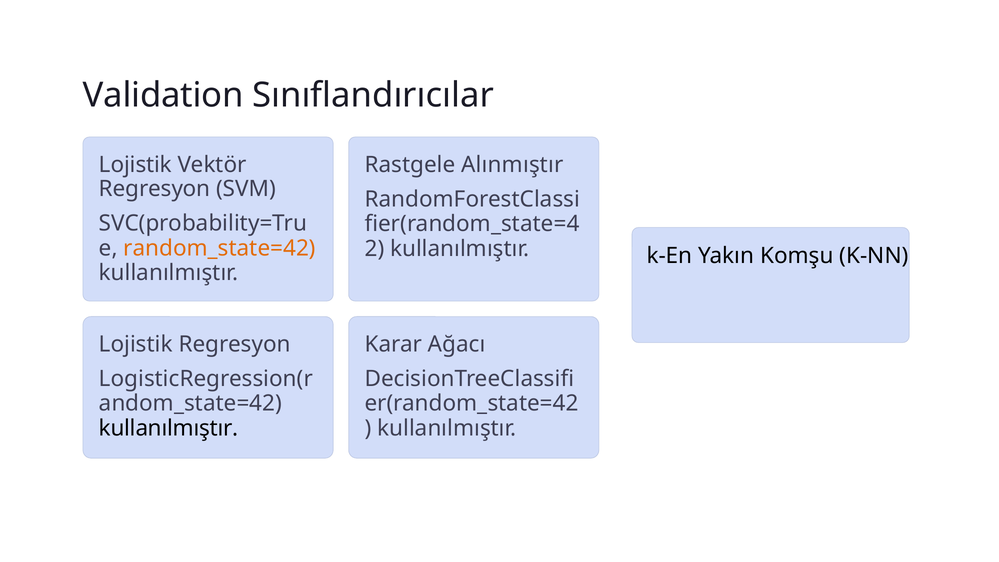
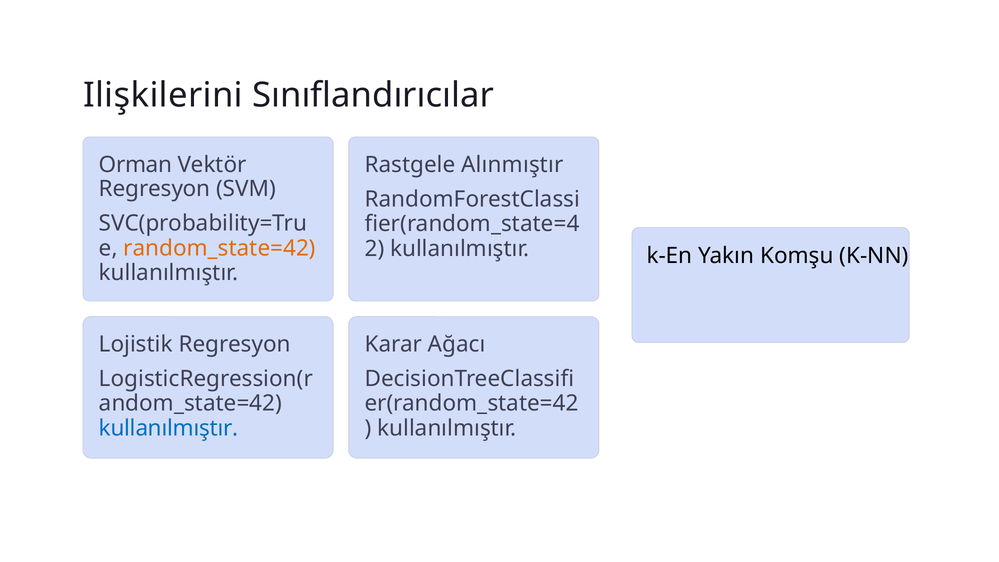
Validation: Validation -> Ilişkilerini
Lojistik at (135, 165): Lojistik -> Orman
kullanılmıştır at (169, 428) colour: black -> blue
